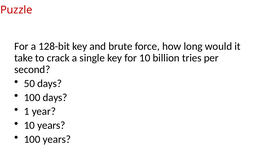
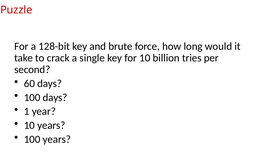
50: 50 -> 60
